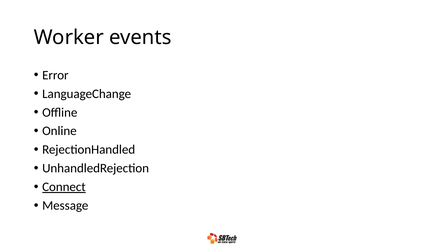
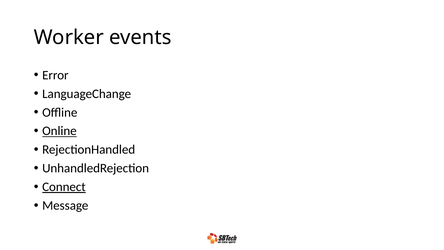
Online underline: none -> present
